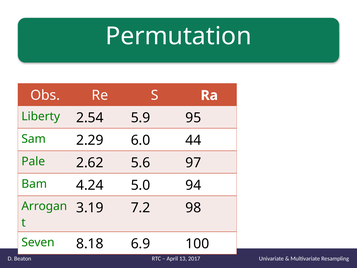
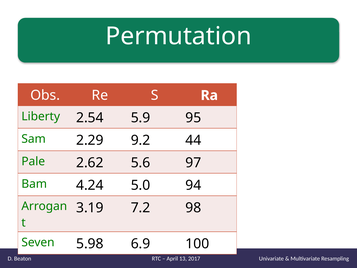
6.0: 6.0 -> 9.2
8.18: 8.18 -> 5.98
